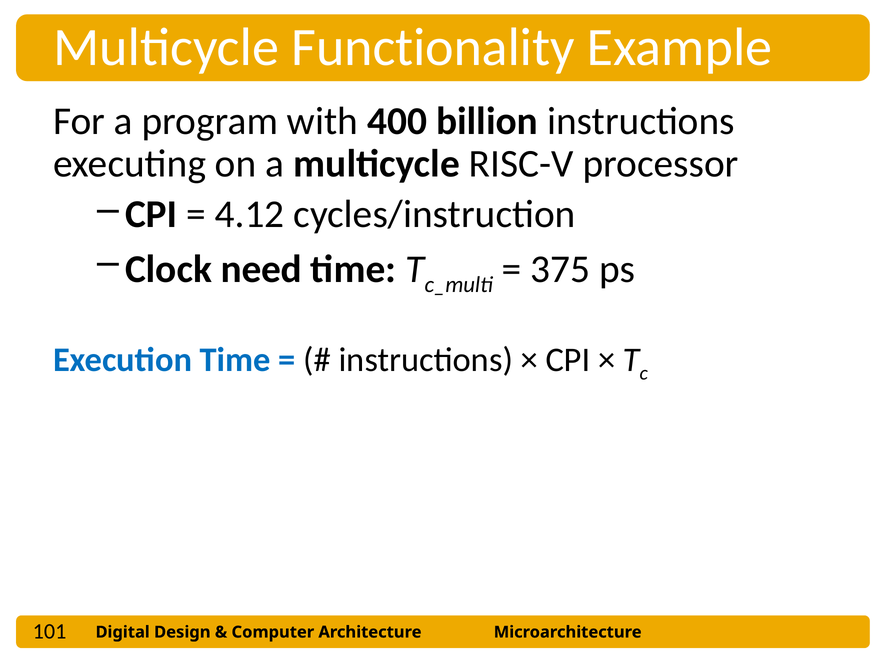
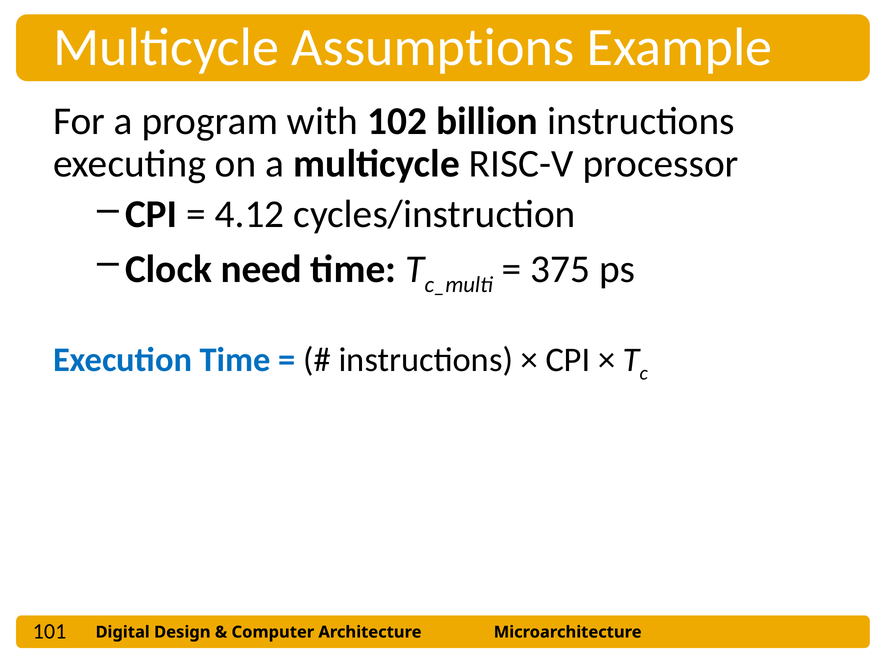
Functionality: Functionality -> Assumptions
400: 400 -> 102
